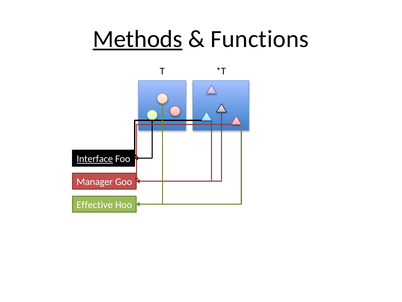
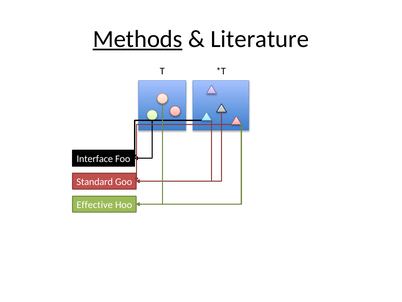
Functions: Functions -> Literature
Interface underline: present -> none
Manager: Manager -> Standard
